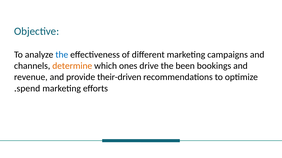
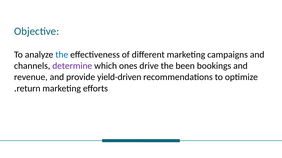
determine colour: orange -> purple
their-driven: their-driven -> yield-driven
spend: spend -> return
